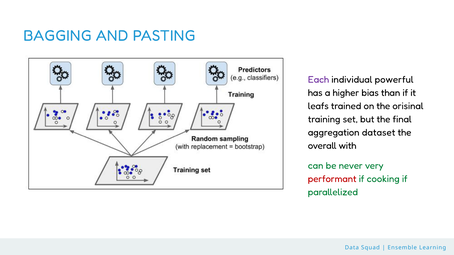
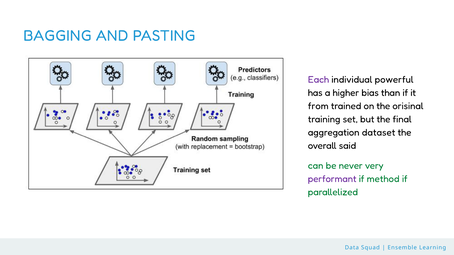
leafs: leafs -> from
with: with -> said
performant colour: red -> purple
cooking: cooking -> method
